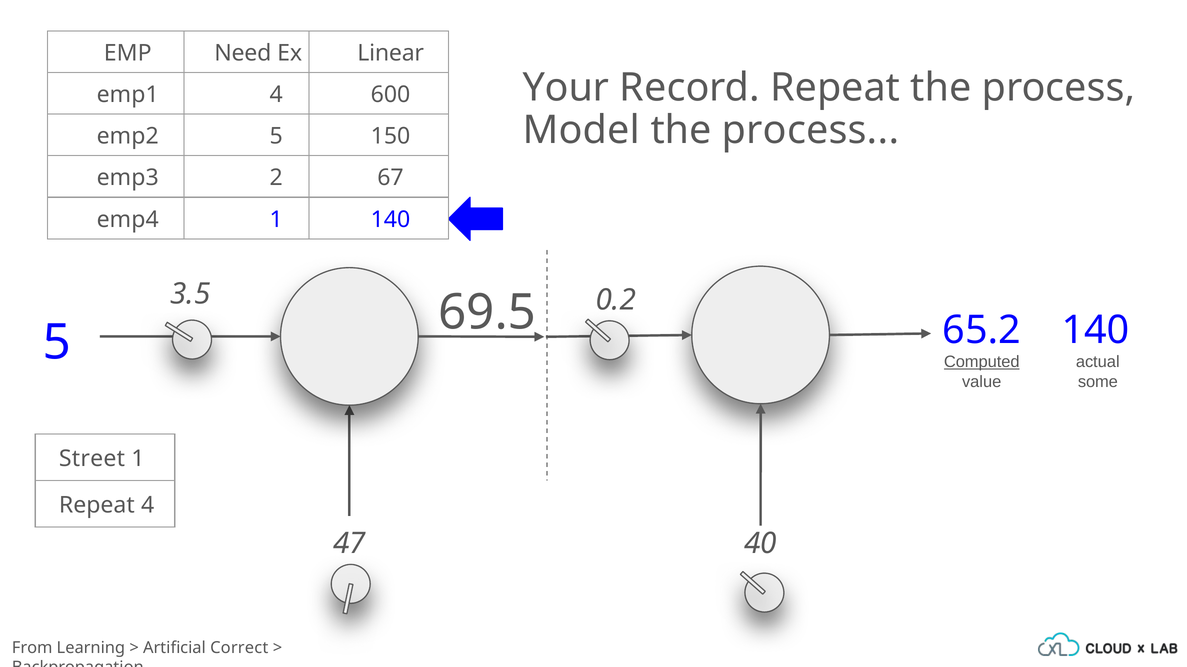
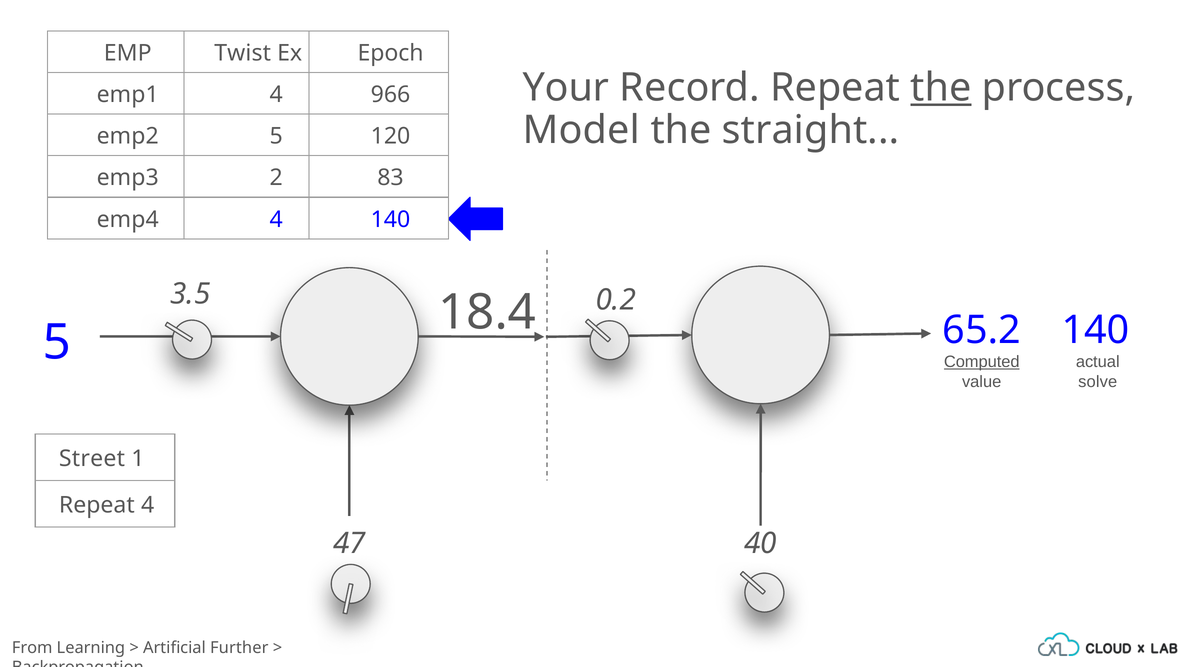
Need: Need -> Twist
Linear: Linear -> Epoch
the at (941, 88) underline: none -> present
600: 600 -> 966
process at (811, 130): process -> straight
150: 150 -> 120
67: 67 -> 83
emp4 1: 1 -> 4
69.5: 69.5 -> 18.4
some: some -> solve
Correct: Correct -> Further
